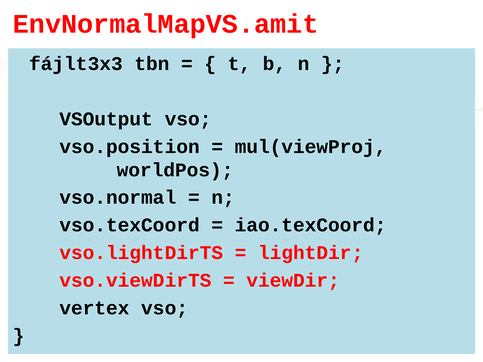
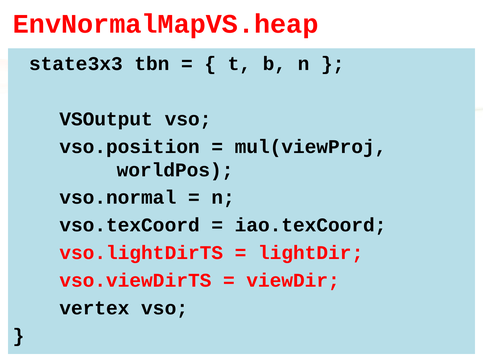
EnvNormalMapVS.amit: EnvNormalMapVS.amit -> EnvNormalMapVS.heap
fájlt3x3: fájlt3x3 -> state3x3
